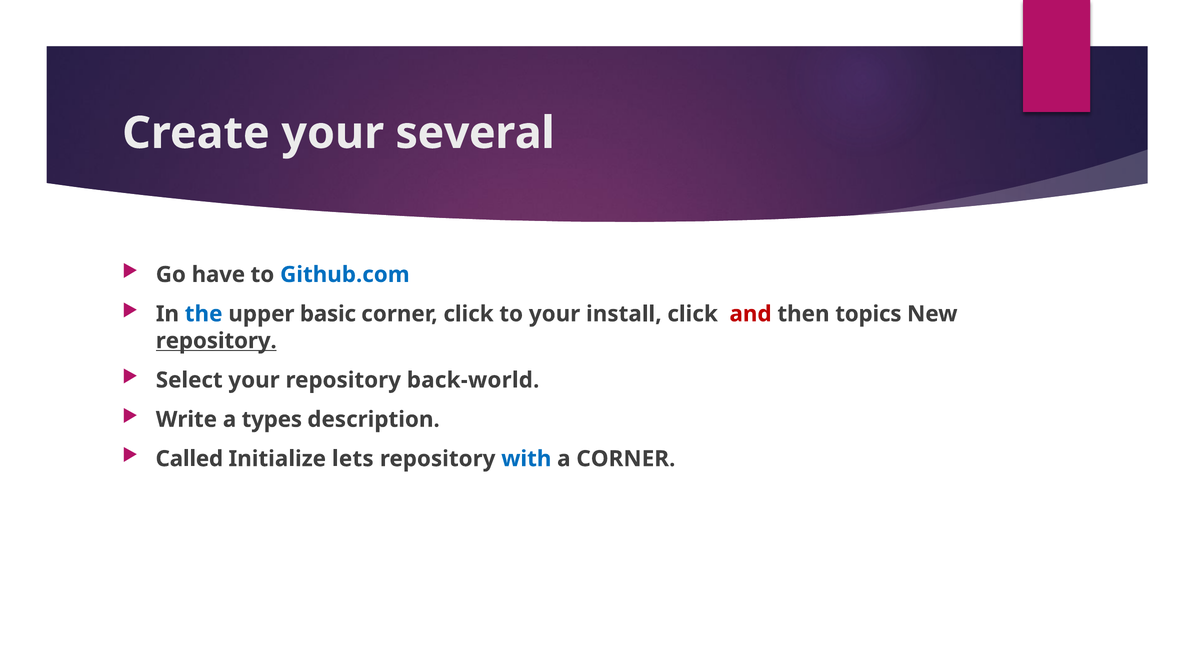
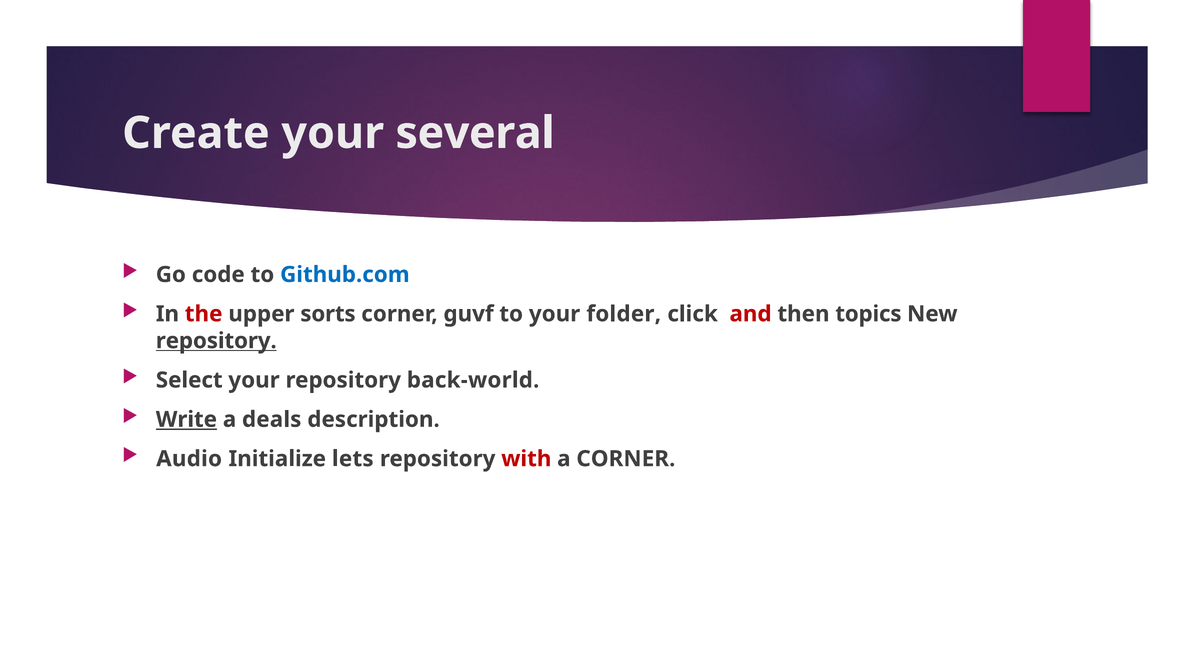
have: have -> code
the colour: blue -> red
basic: basic -> sorts
corner click: click -> guvf
install: install -> folder
Write underline: none -> present
types: types -> deals
Called: Called -> Audio
with colour: blue -> red
